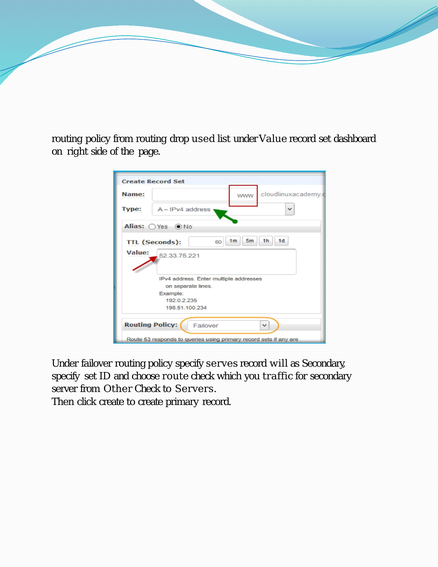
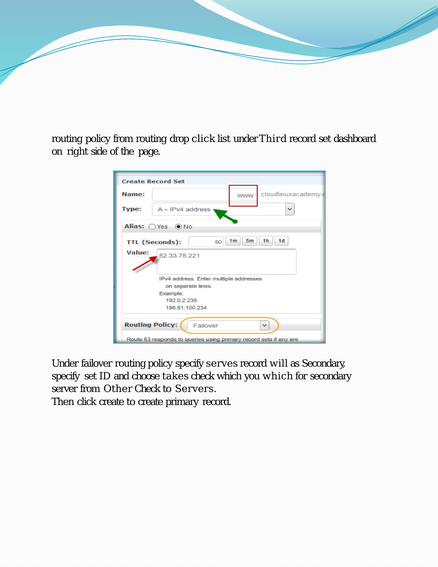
drop used: used -> click
Value: Value -> Third
route: route -> takes
you traffic: traffic -> which
